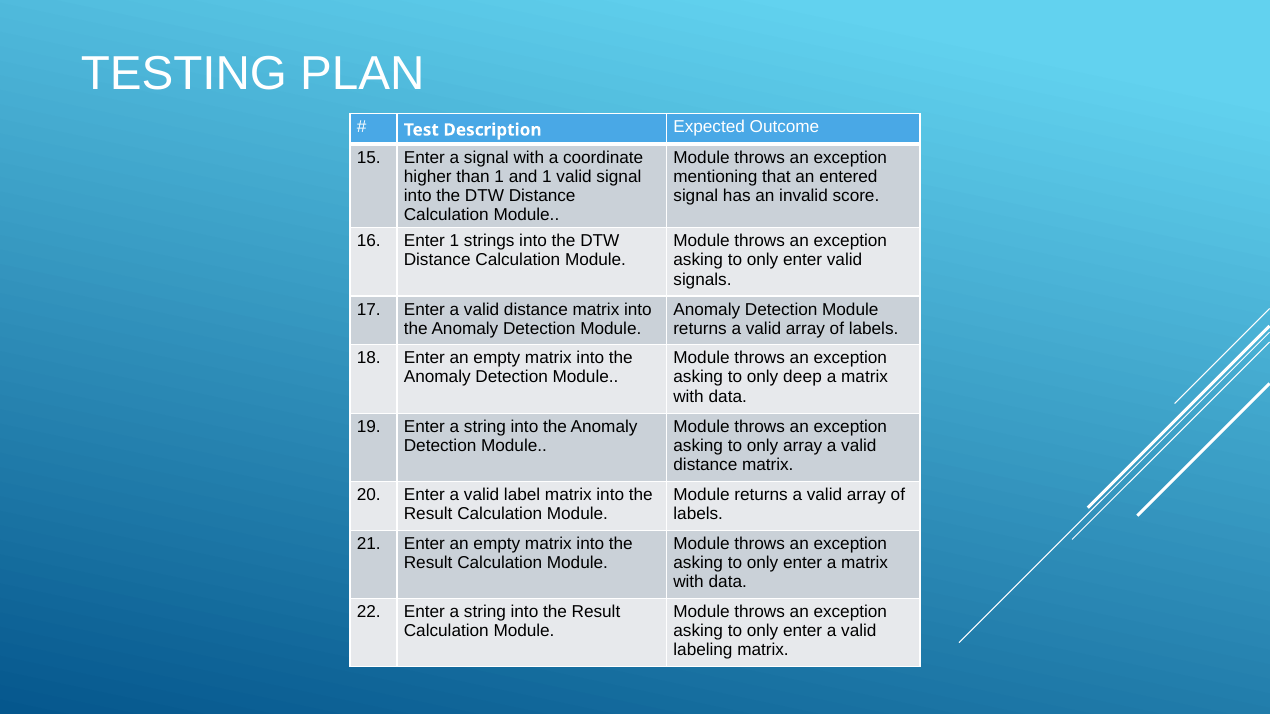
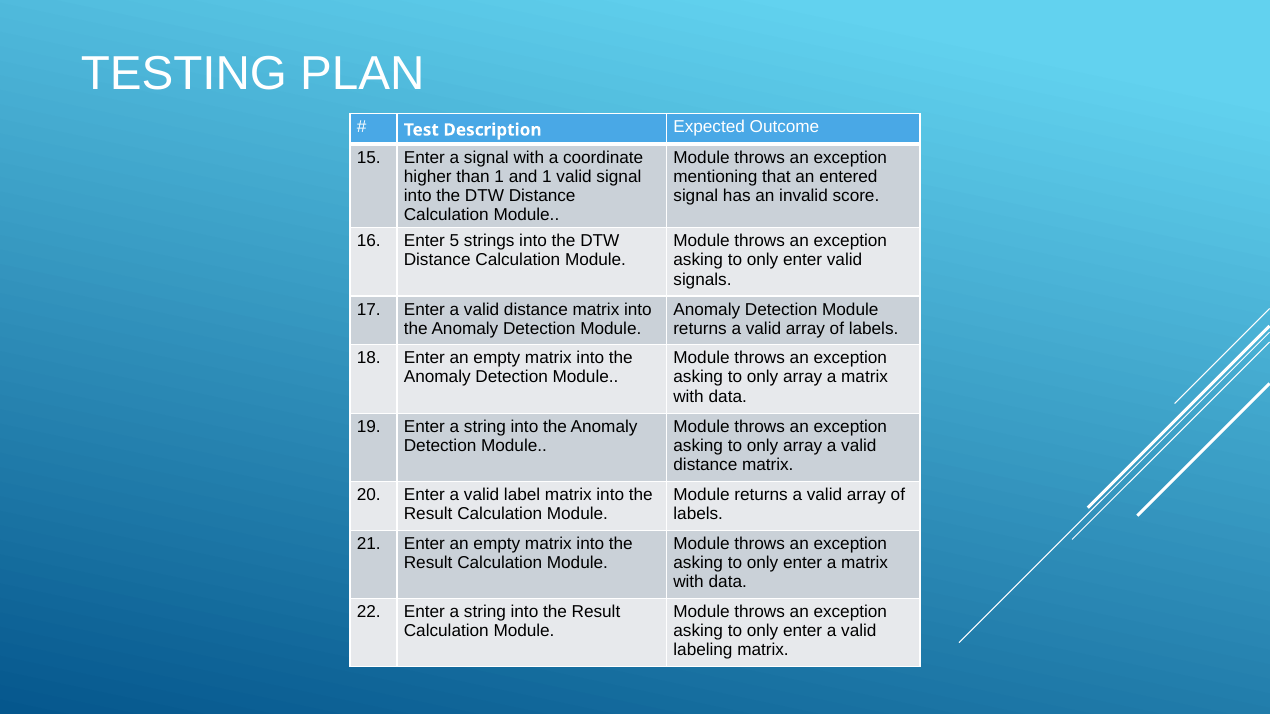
Enter 1: 1 -> 5
deep at (803, 377): deep -> array
